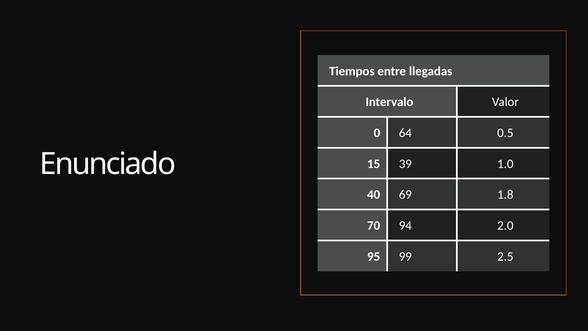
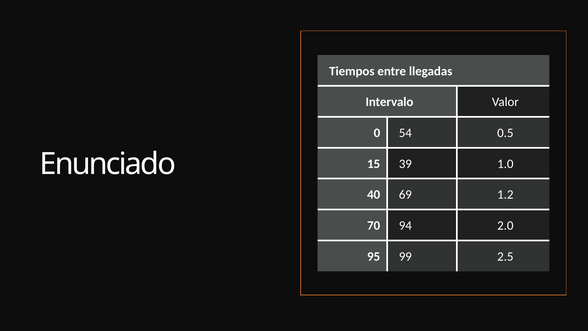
64: 64 -> 54
1.8: 1.8 -> 1.2
